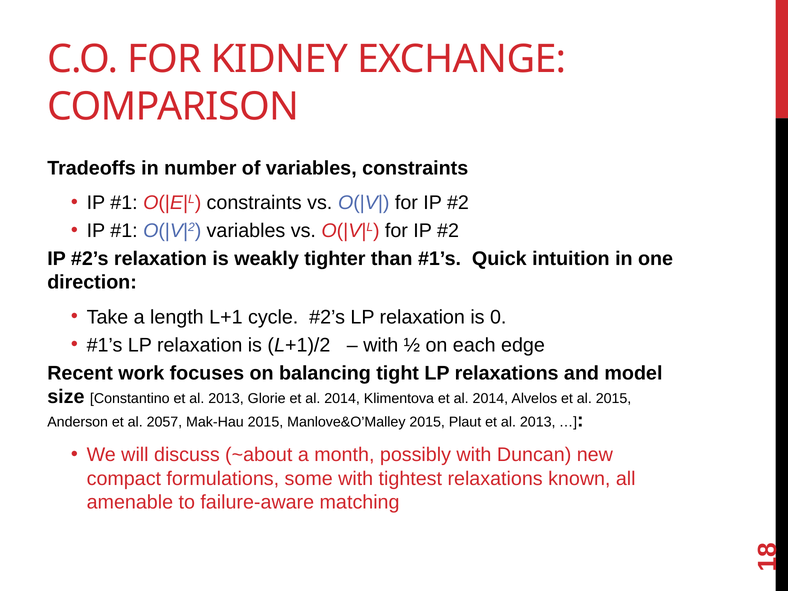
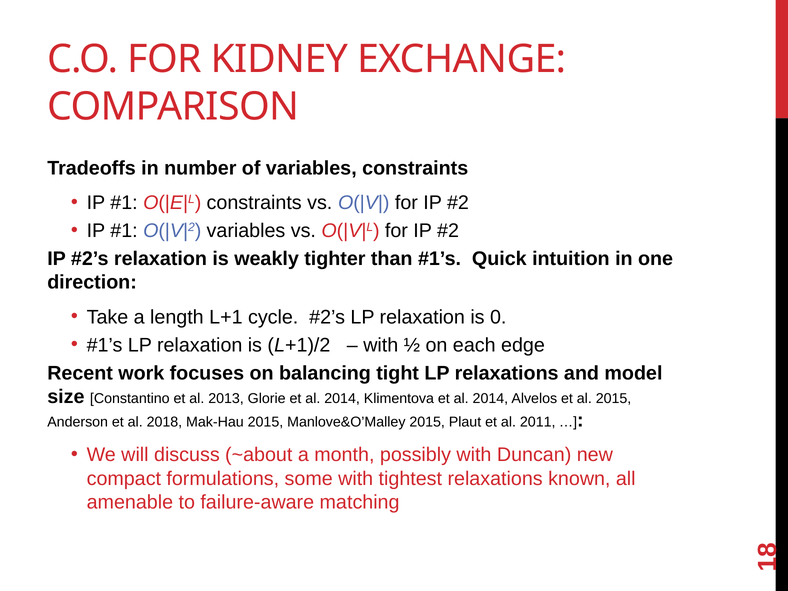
2057: 2057 -> 2018
Plaut et al 2013: 2013 -> 2011
